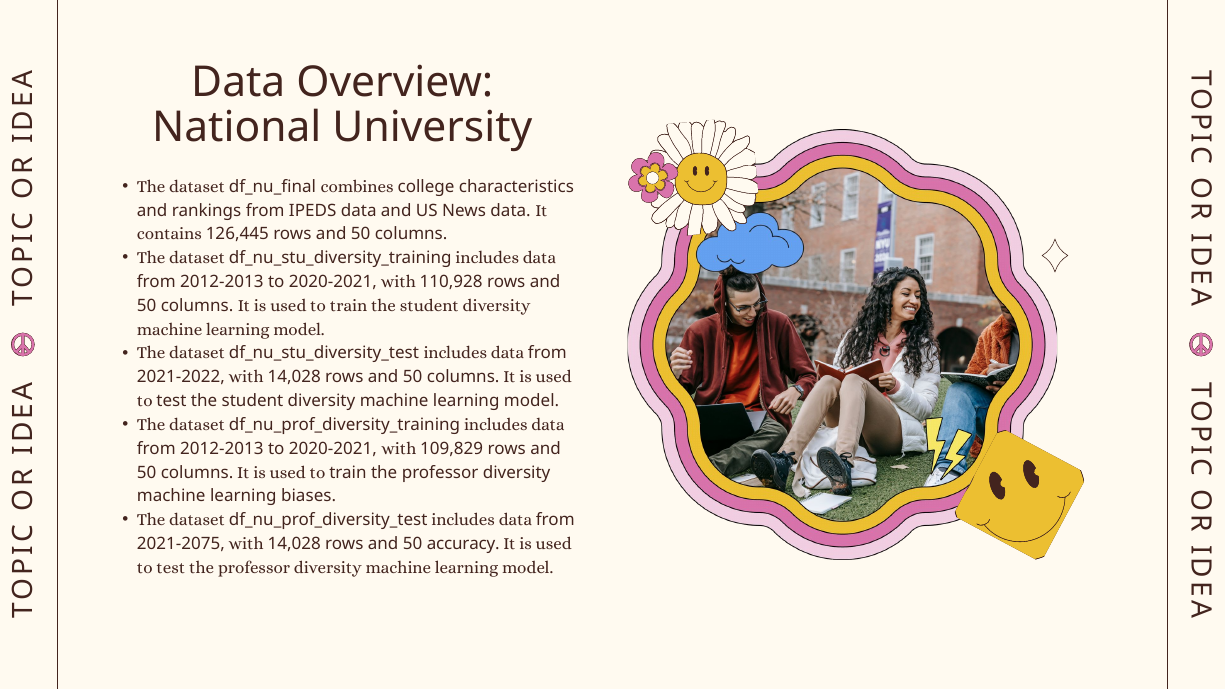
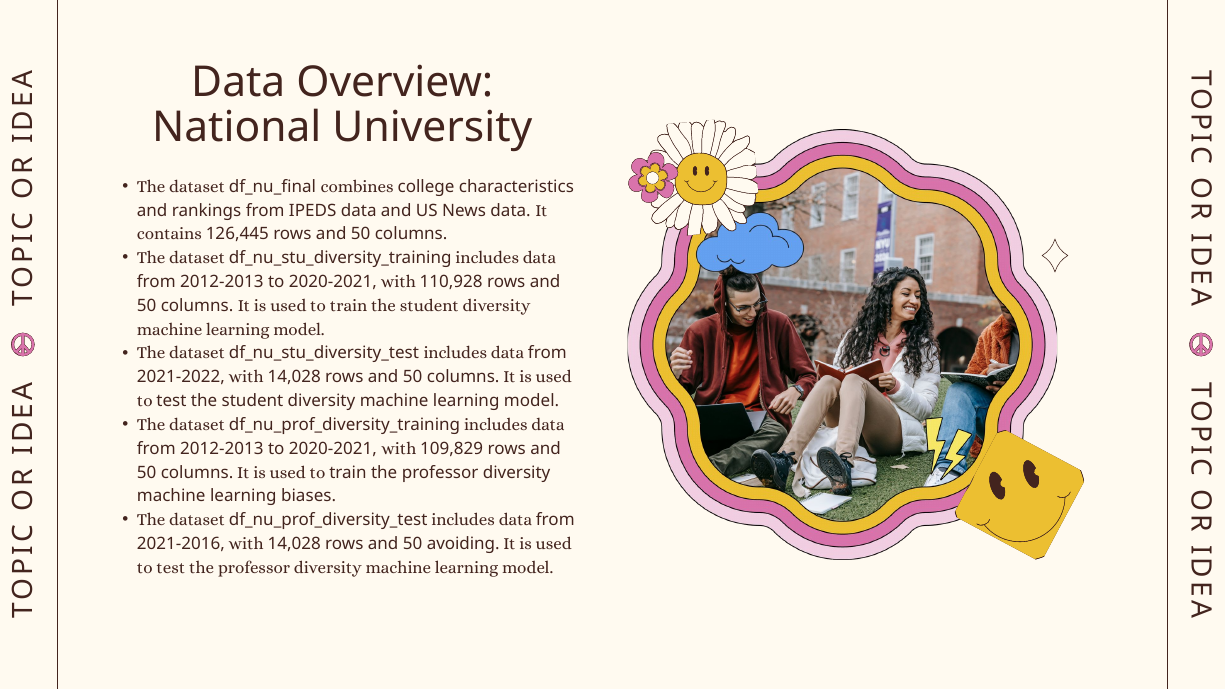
2021-2075: 2021-2075 -> 2021-2016
accuracy: accuracy -> avoiding
